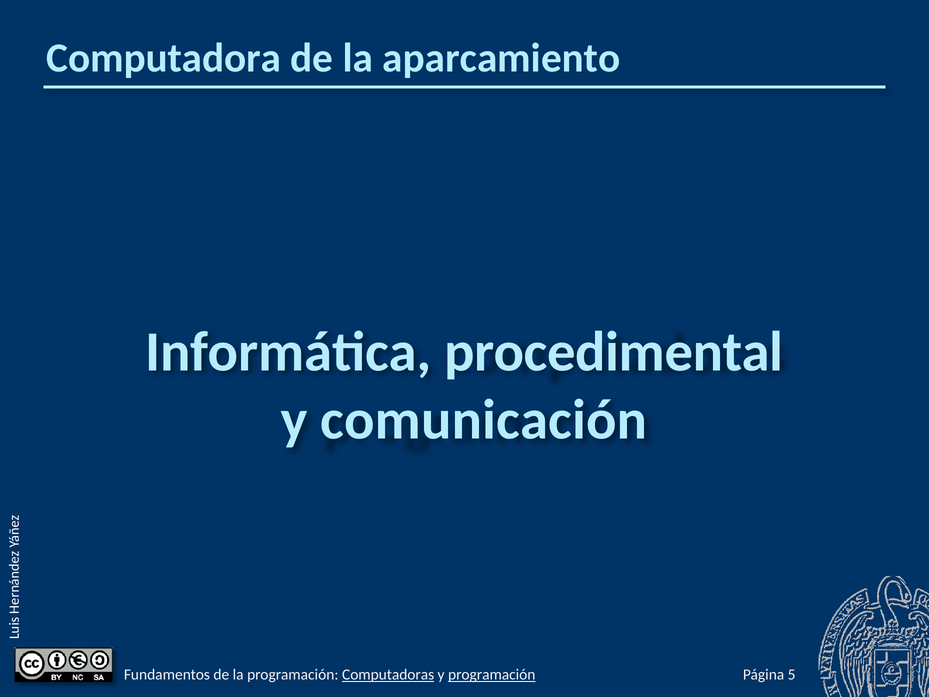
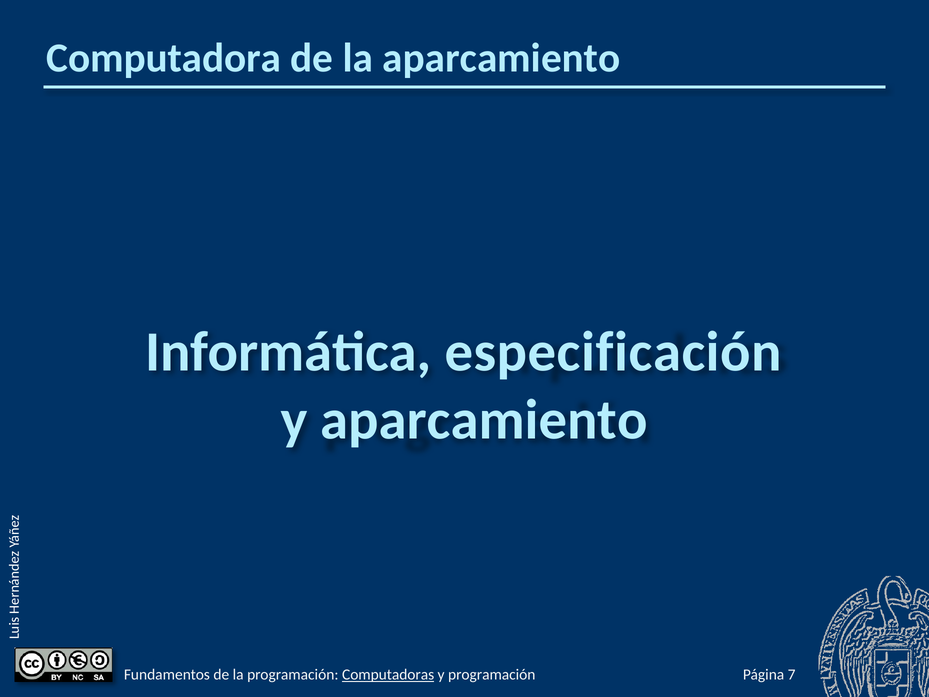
procedimental: procedimental -> especificación
y comunicación: comunicación -> aparcamiento
5: 5 -> 7
programación at (492, 675) underline: present -> none
